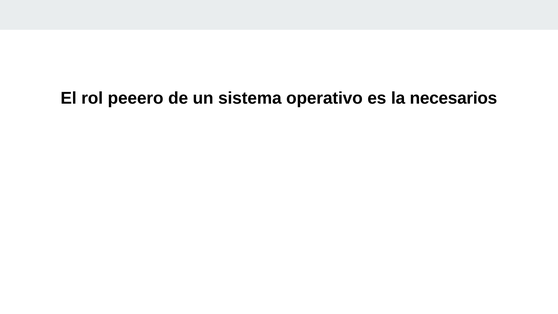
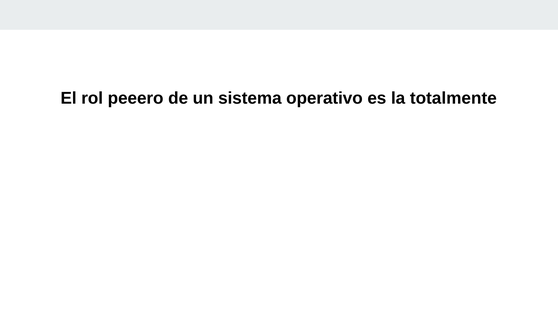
necesarios: necesarios -> totalmente
